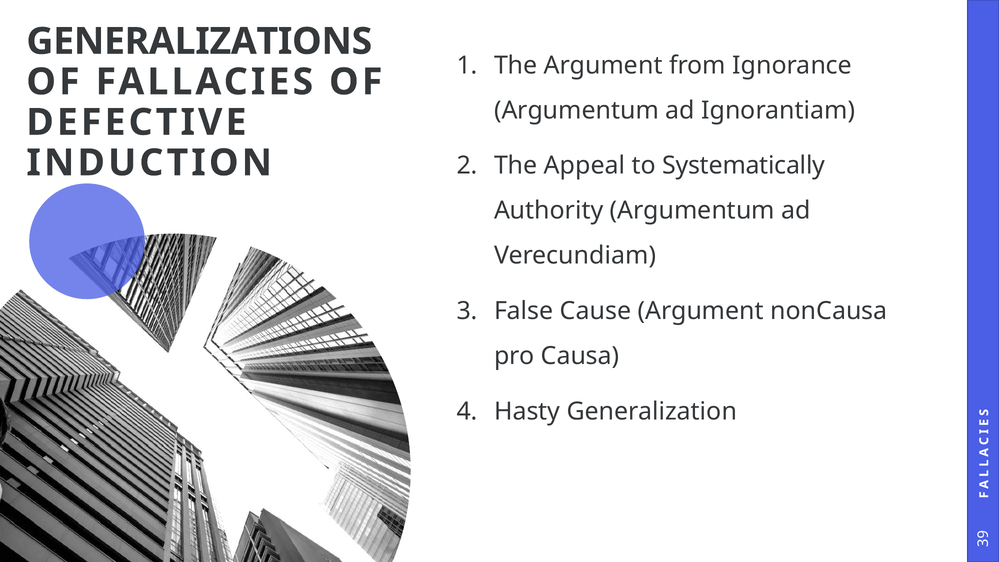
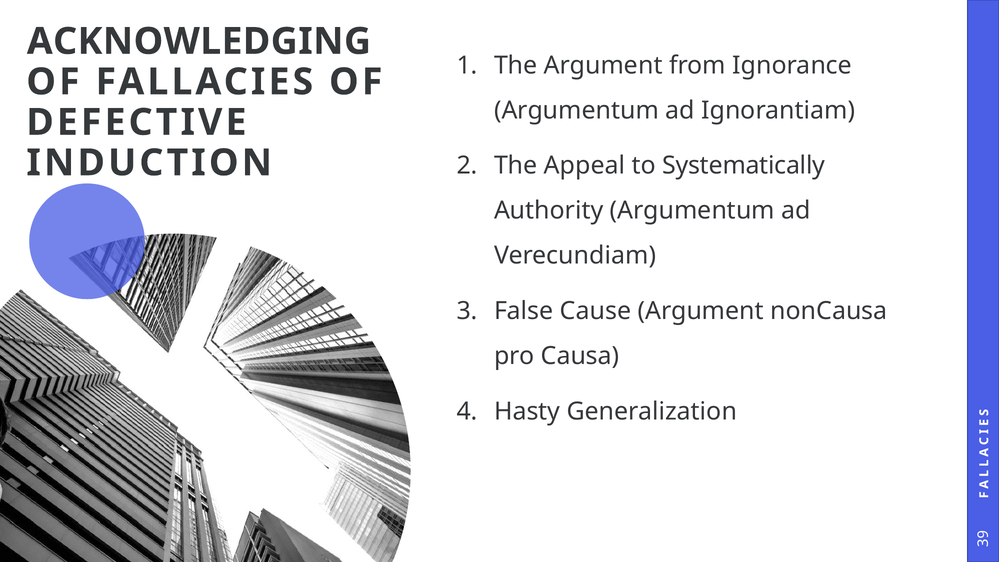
GENERALIZATIONS: GENERALIZATIONS -> ACKNOWLEDGING
